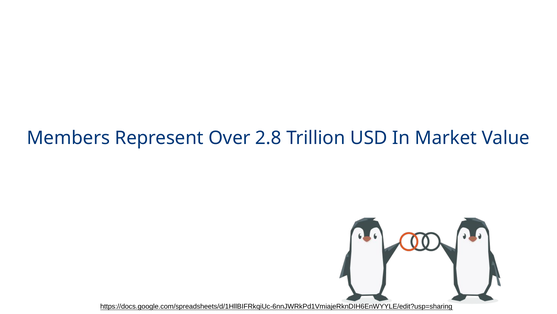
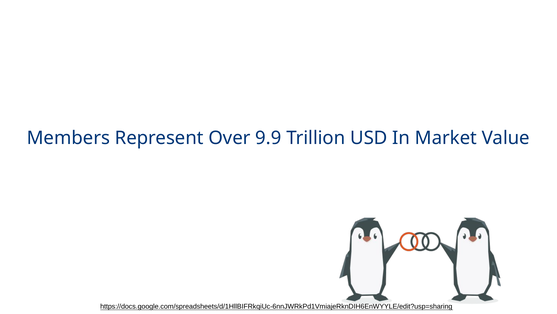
2.8: 2.8 -> 9.9
